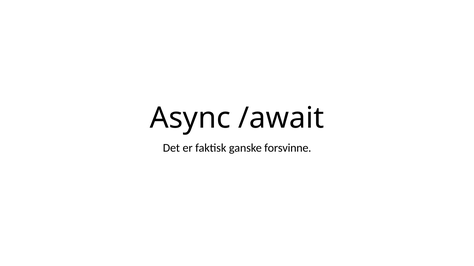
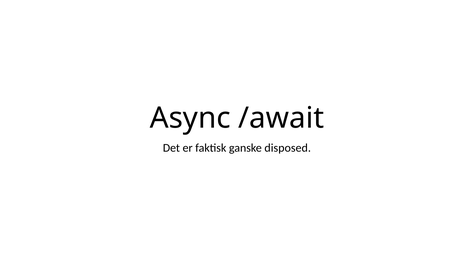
forsvinne: forsvinne -> disposed
